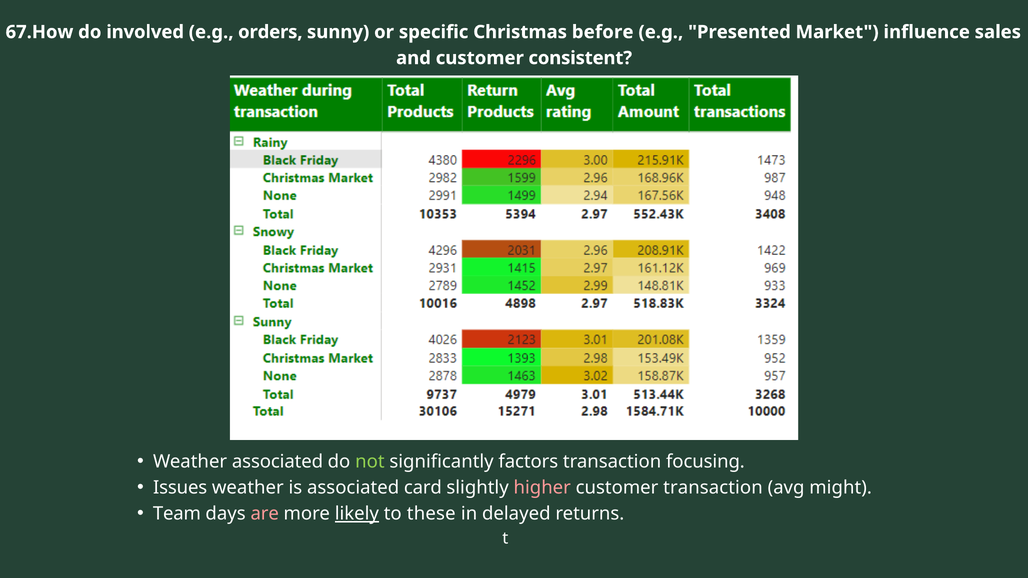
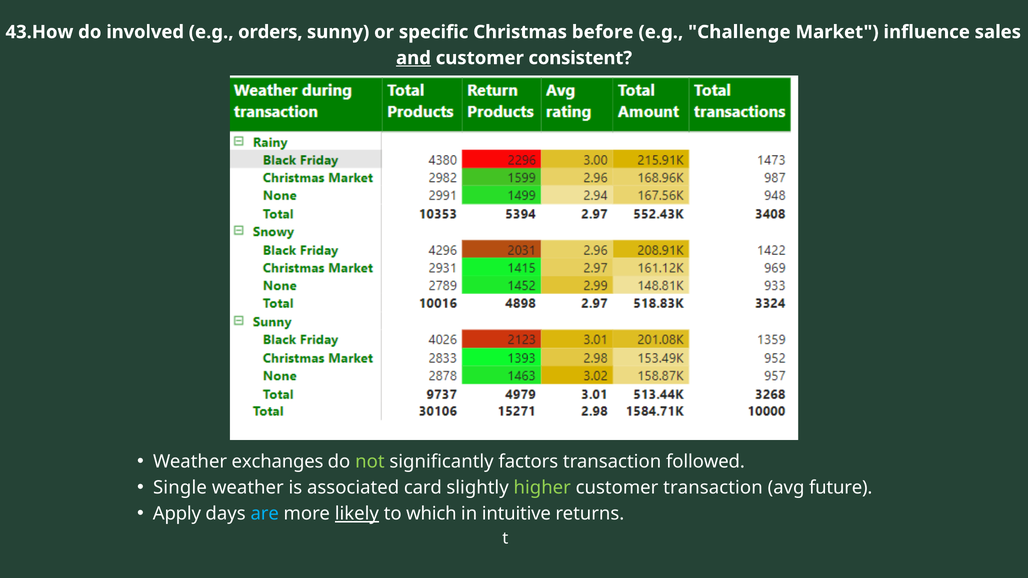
67.How: 67.How -> 43.How
Presented: Presented -> Challenge
and underline: none -> present
Weather associated: associated -> exchanges
focusing: focusing -> followed
Issues: Issues -> Single
higher colour: pink -> light green
might: might -> future
Team: Team -> Apply
are colour: pink -> light blue
these: these -> which
delayed: delayed -> intuitive
